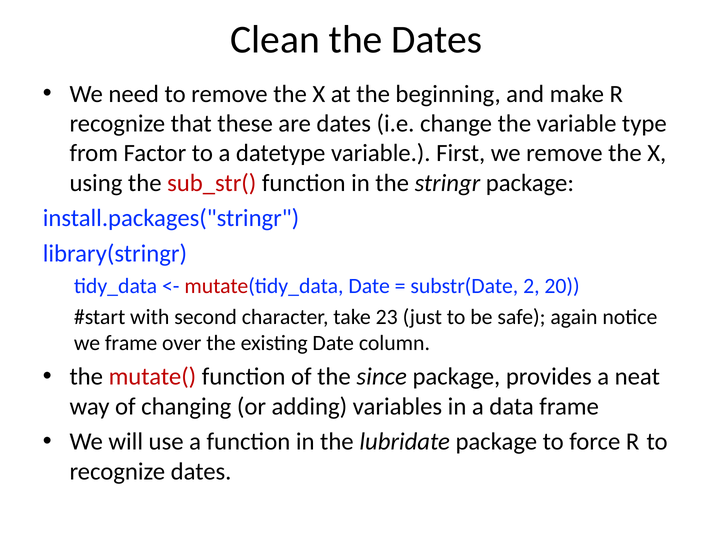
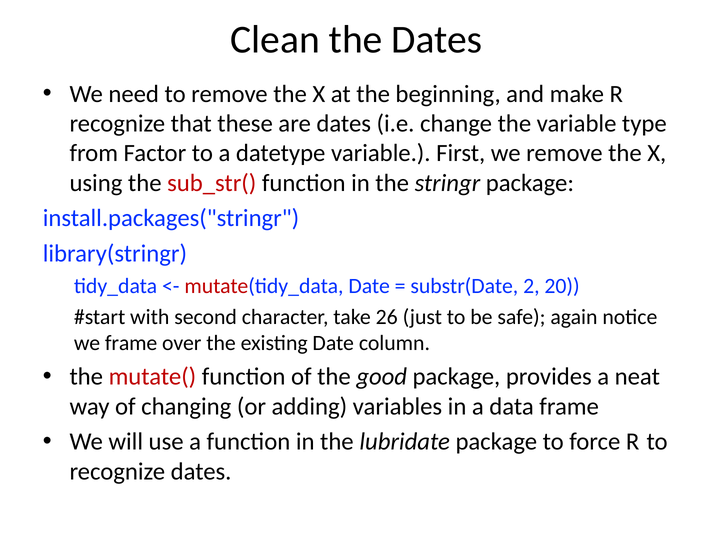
23: 23 -> 26
since: since -> good
